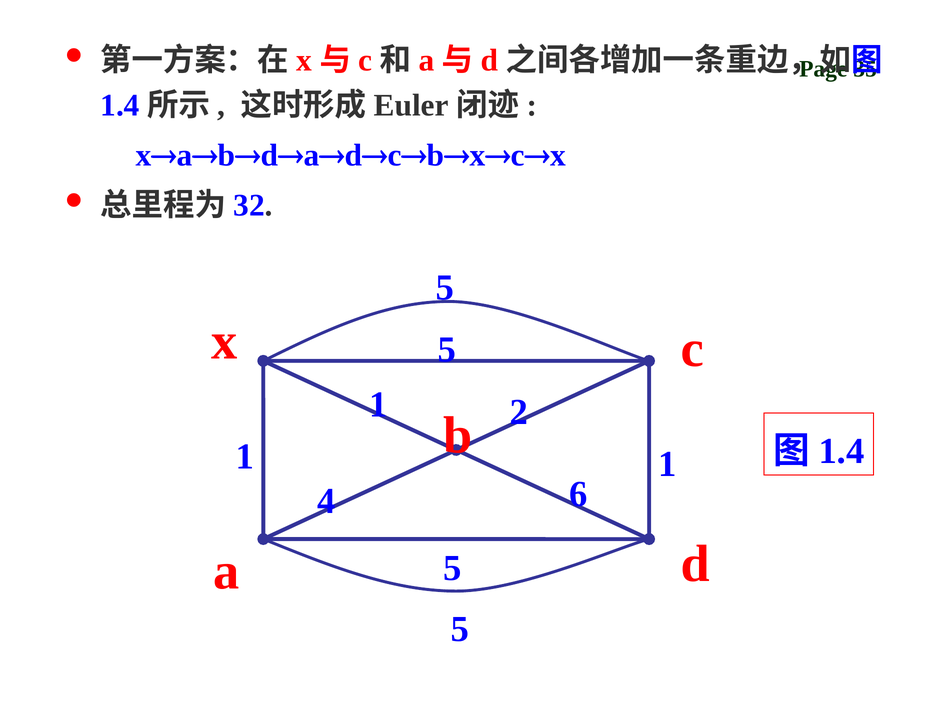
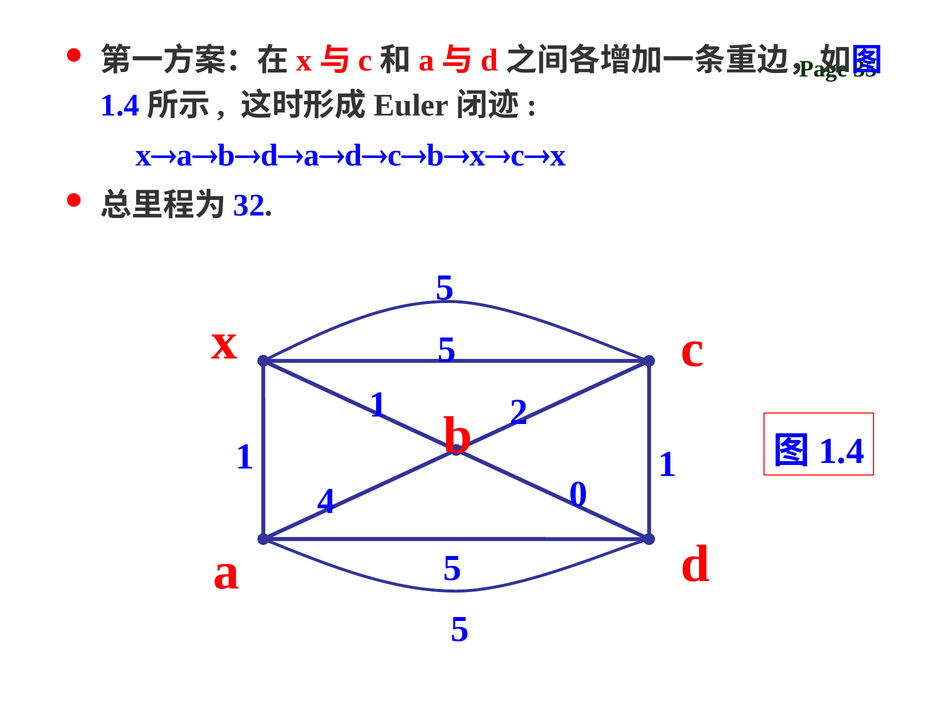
6: 6 -> 0
